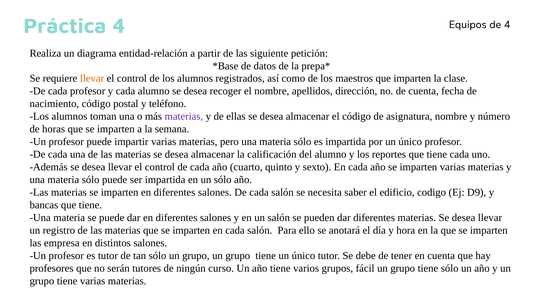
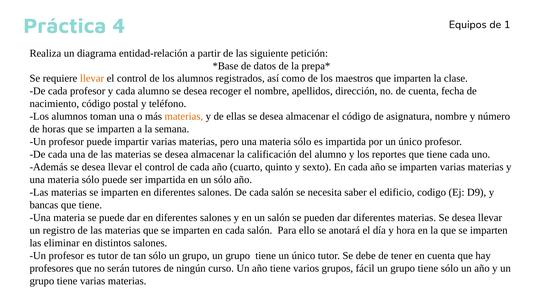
de 4: 4 -> 1
materias at (184, 117) colour: purple -> orange
empresa: empresa -> eliminar
